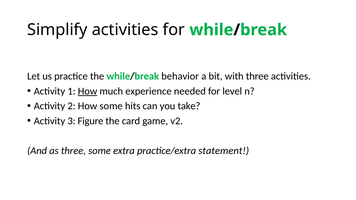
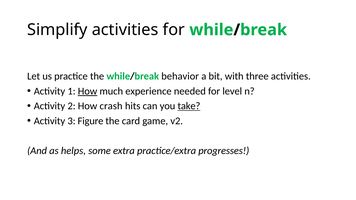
How some: some -> crash
take underline: none -> present
as three: three -> helps
statement: statement -> progresses
